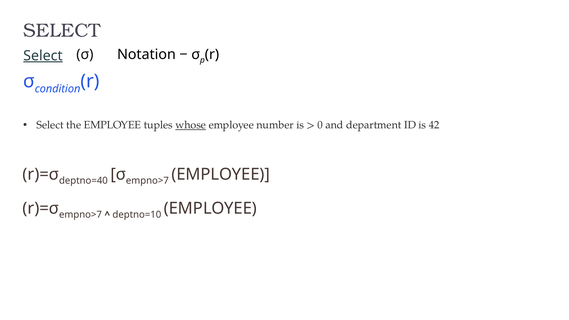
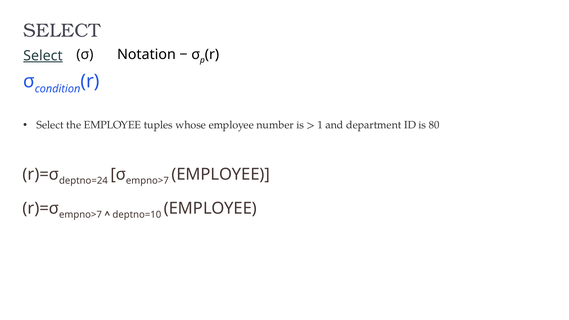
whose underline: present -> none
0: 0 -> 1
42: 42 -> 80
deptno=40: deptno=40 -> deptno=24
